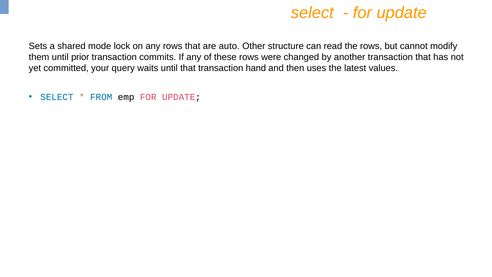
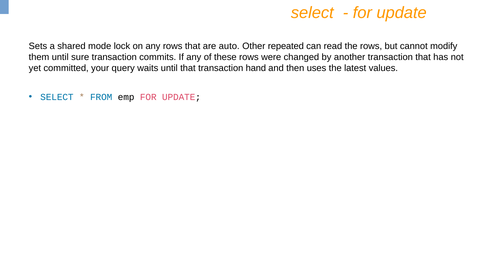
structure: structure -> repeated
prior: prior -> sure
